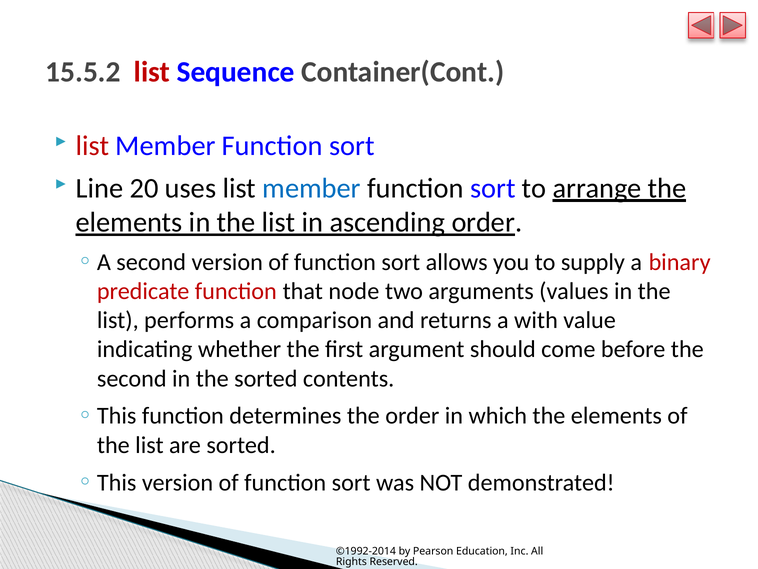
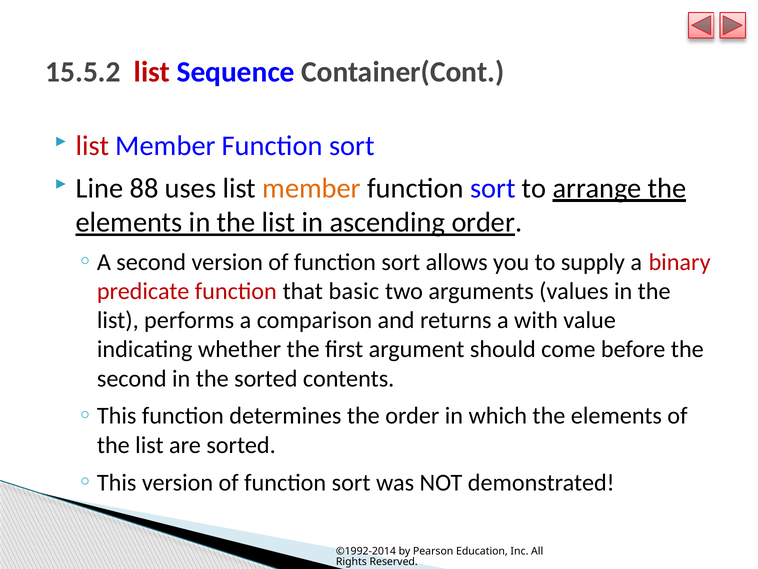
20: 20 -> 88
member at (312, 188) colour: blue -> orange
node: node -> basic
